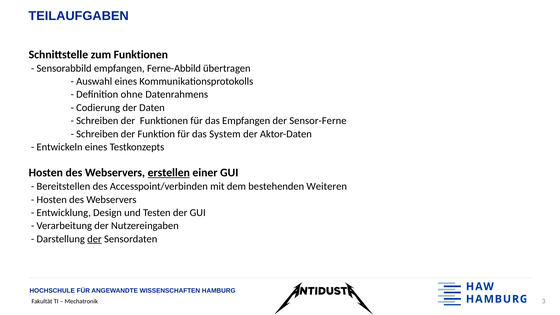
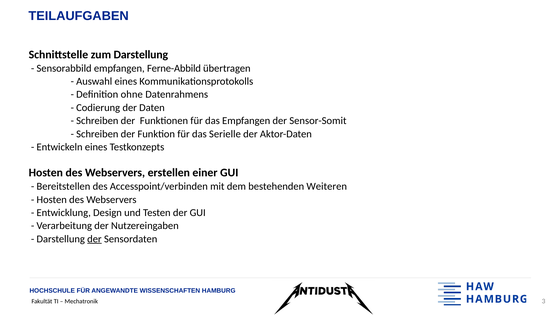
zum Funktionen: Funktionen -> Darstellung
Sensor-Ferne: Sensor-Ferne -> Sensor-Somit
System: System -> Serielle
erstellen underline: present -> none
